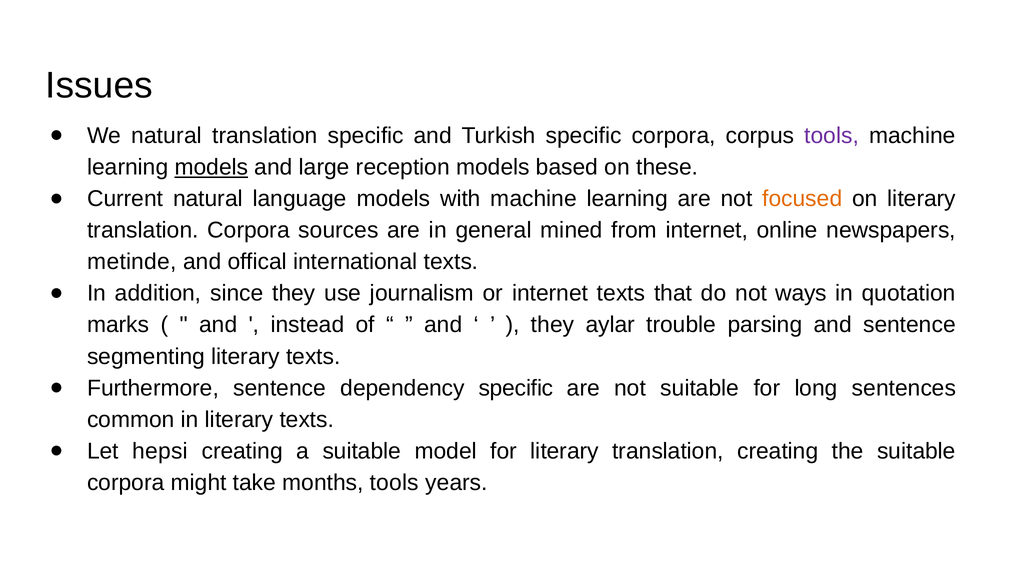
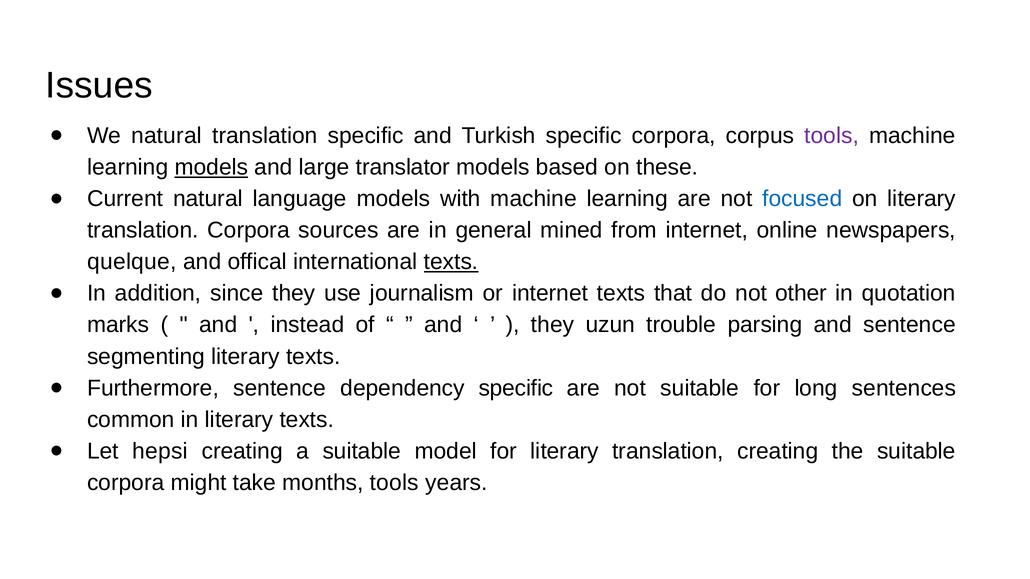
reception: reception -> translator
focused colour: orange -> blue
metinde: metinde -> quelque
texts at (451, 262) underline: none -> present
ways: ways -> other
aylar: aylar -> uzun
